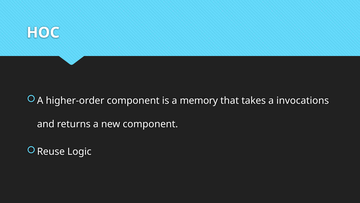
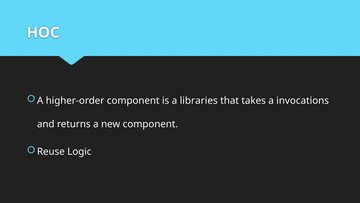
memory: memory -> libraries
